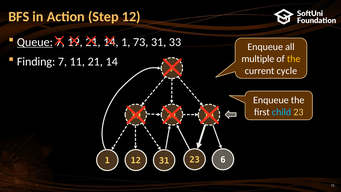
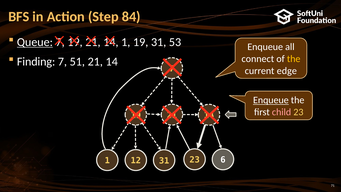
Step 12: 12 -> 84
1 73: 73 -> 19
33: 33 -> 53
multiple: multiple -> connect
11: 11 -> 51
cycle: cycle -> edge
Enqueue at (271, 100) underline: none -> present
child colour: light blue -> pink
